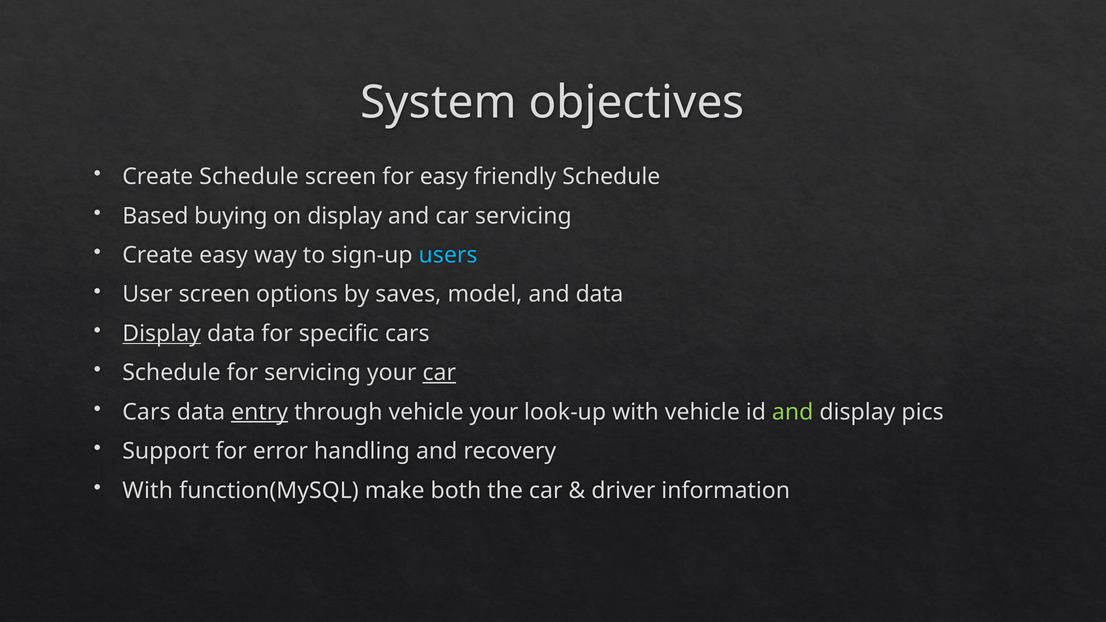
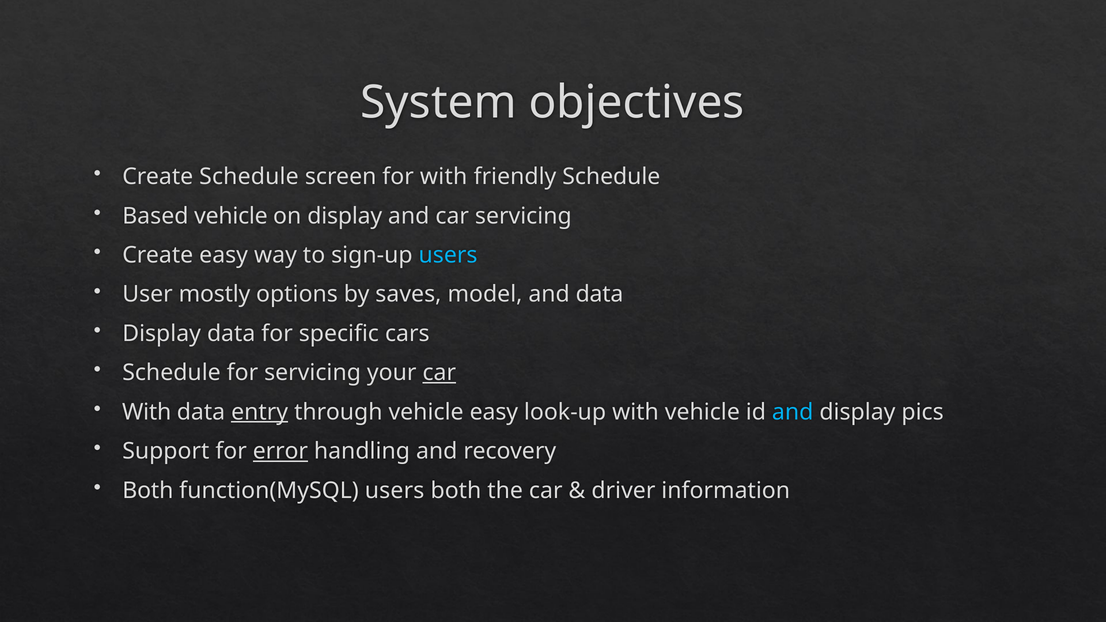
for easy: easy -> with
Based buying: buying -> vehicle
User screen: screen -> mostly
Display at (162, 334) underline: present -> none
Cars at (146, 412): Cars -> With
vehicle your: your -> easy
and at (793, 412) colour: light green -> light blue
error underline: none -> present
With at (148, 491): With -> Both
function(MySQL make: make -> users
